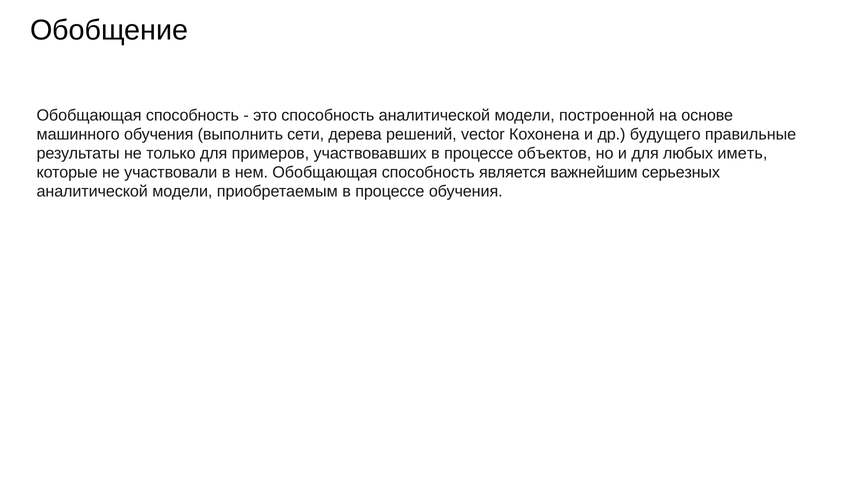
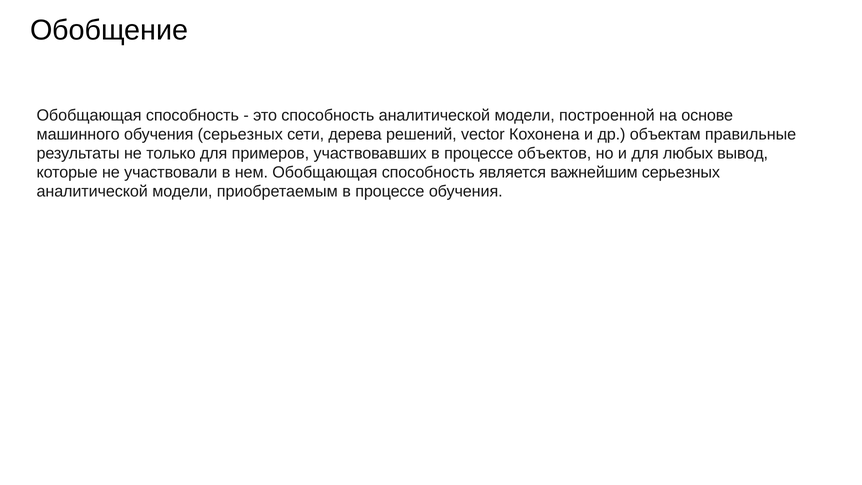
обучения выполнить: выполнить -> серьезных
будущего: будущего -> объектам
иметь: иметь -> вывод
